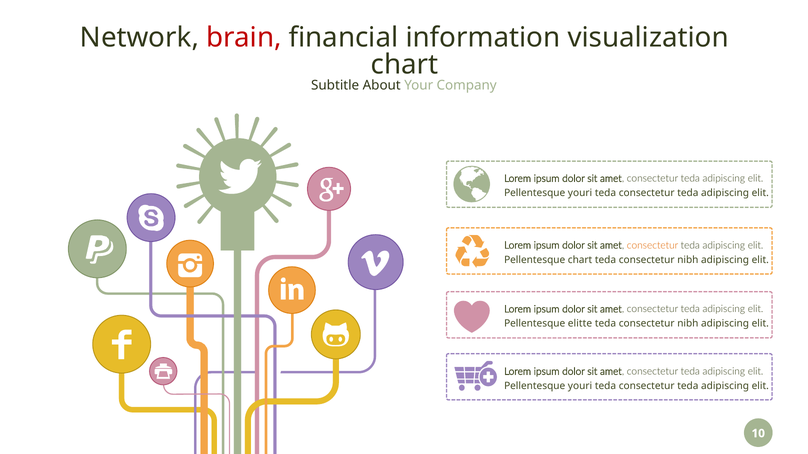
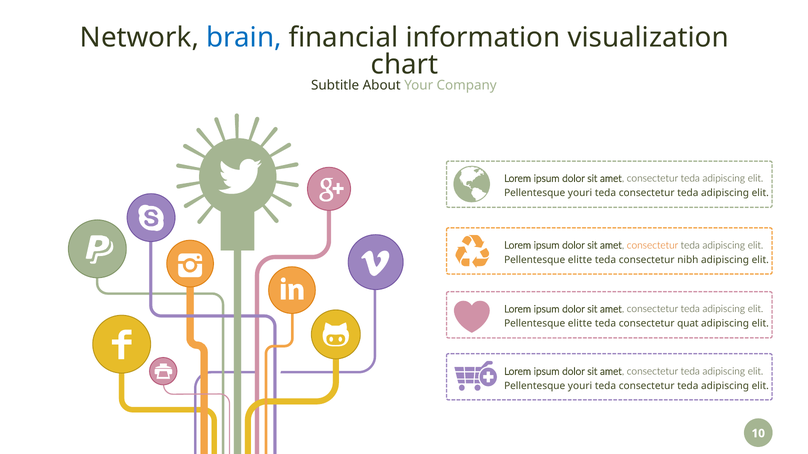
brain colour: red -> blue
chart at (580, 260): chart -> elitte
nibh at (688, 324): nibh -> quat
